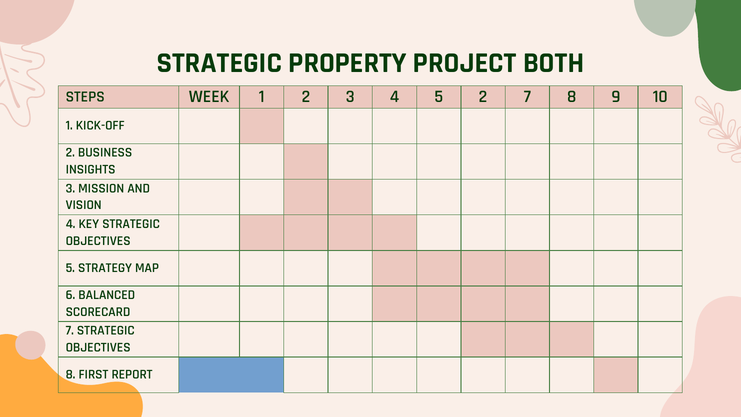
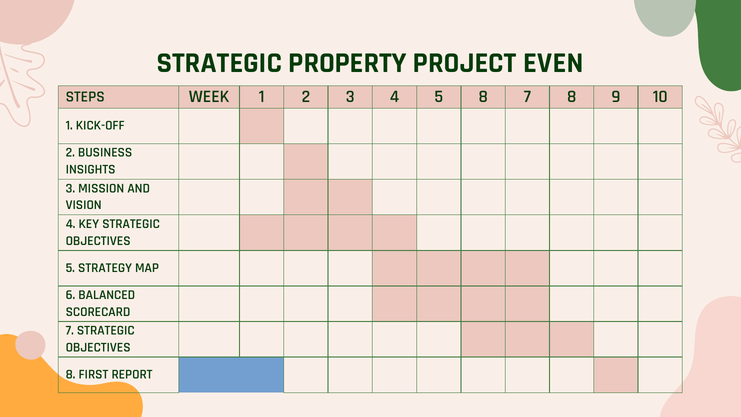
BOTH: BOTH -> EVEN
5 2: 2 -> 8
